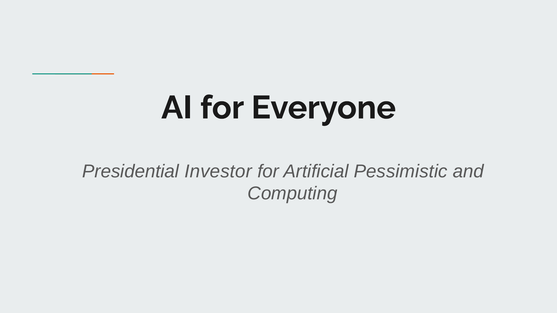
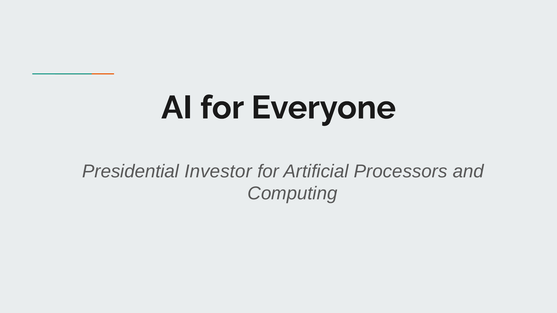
Pessimistic: Pessimistic -> Processors
